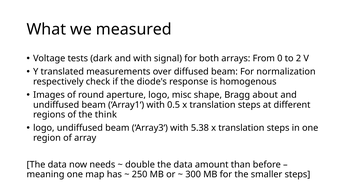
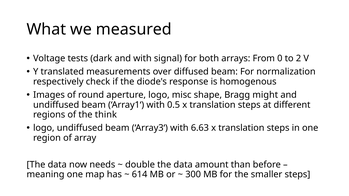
about: about -> might
5.38: 5.38 -> 6.63
250: 250 -> 614
